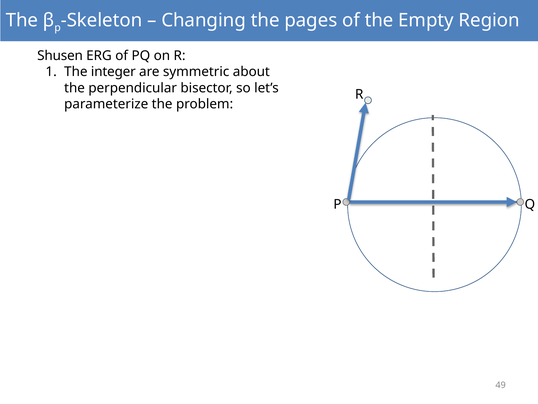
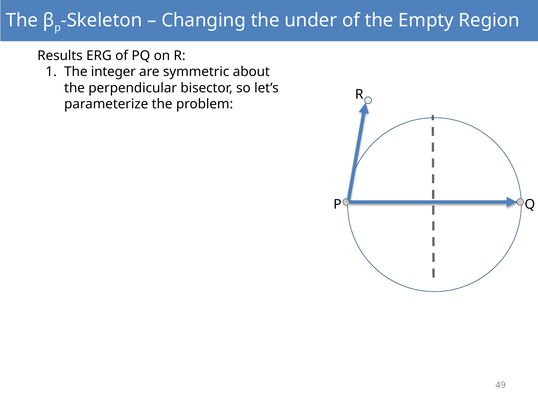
pages: pages -> under
Shusen: Shusen -> Results
